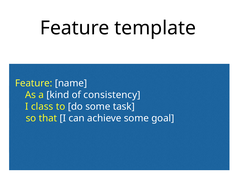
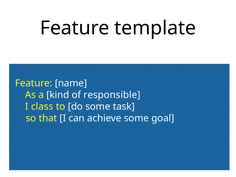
consistency: consistency -> responsible
